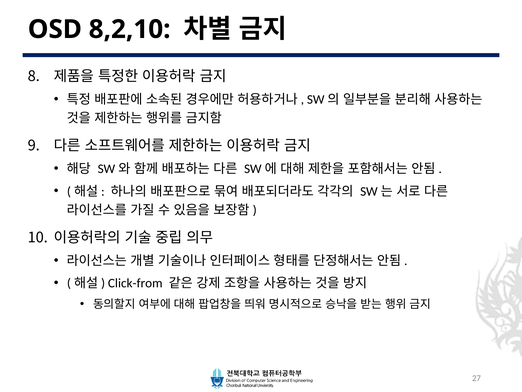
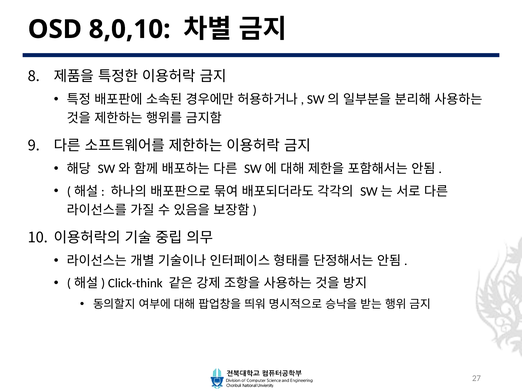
8,2,10: 8,2,10 -> 8,0,10
Click-from: Click-from -> Click-think
